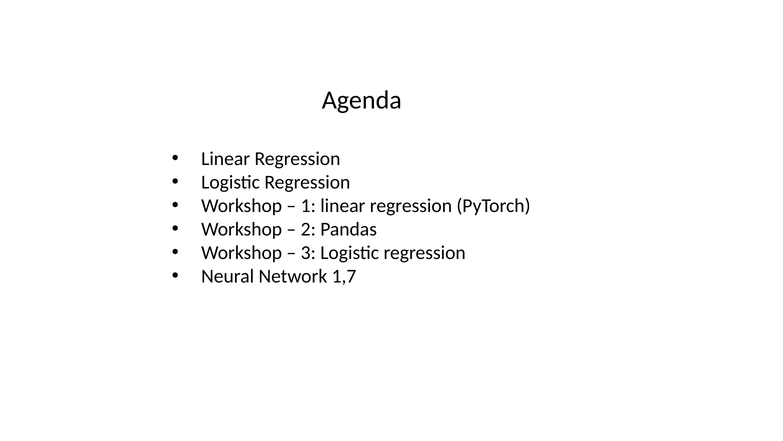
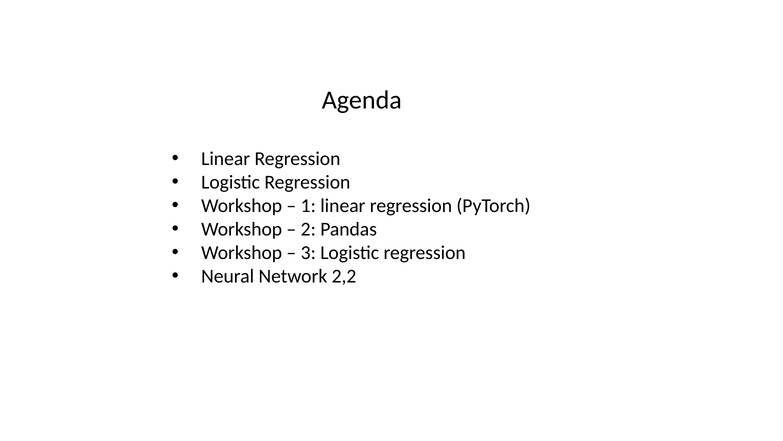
1,7: 1,7 -> 2,2
